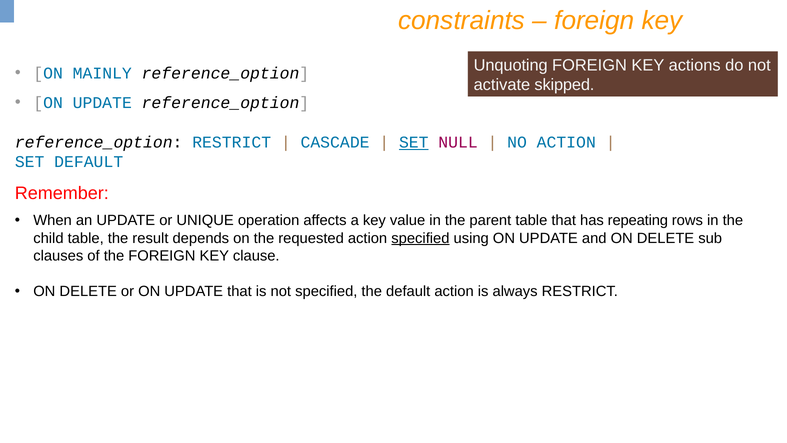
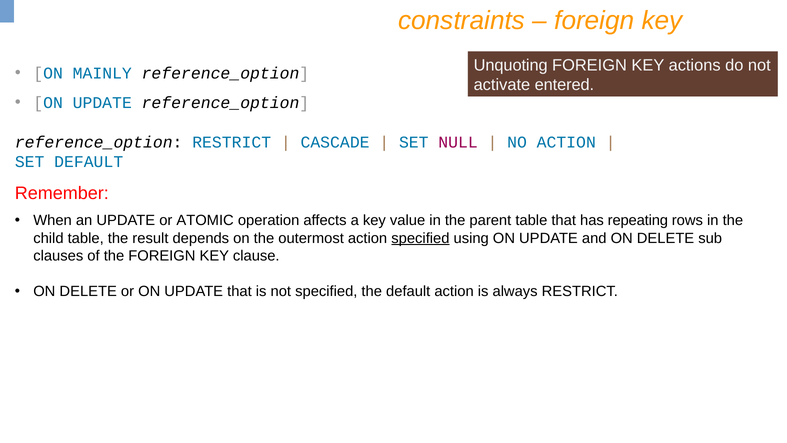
skipped: skipped -> entered
SET at (414, 142) underline: present -> none
UNIQUE: UNIQUE -> ATOMIC
requested: requested -> outermost
